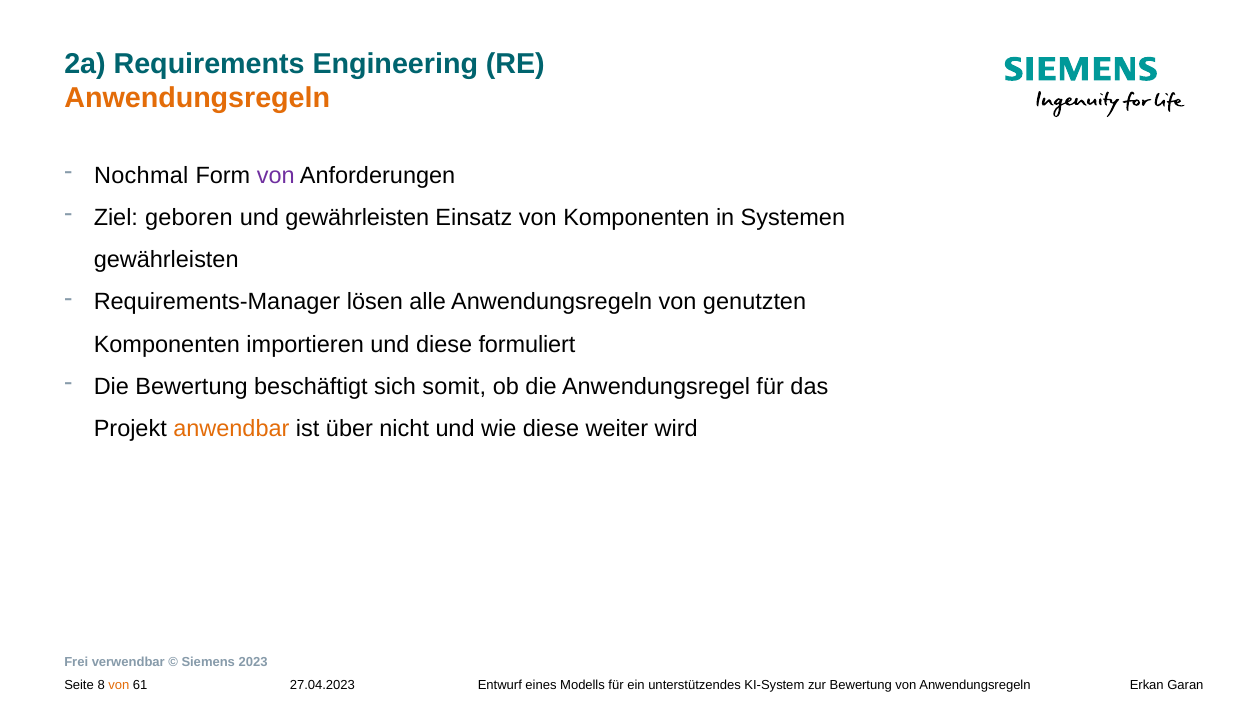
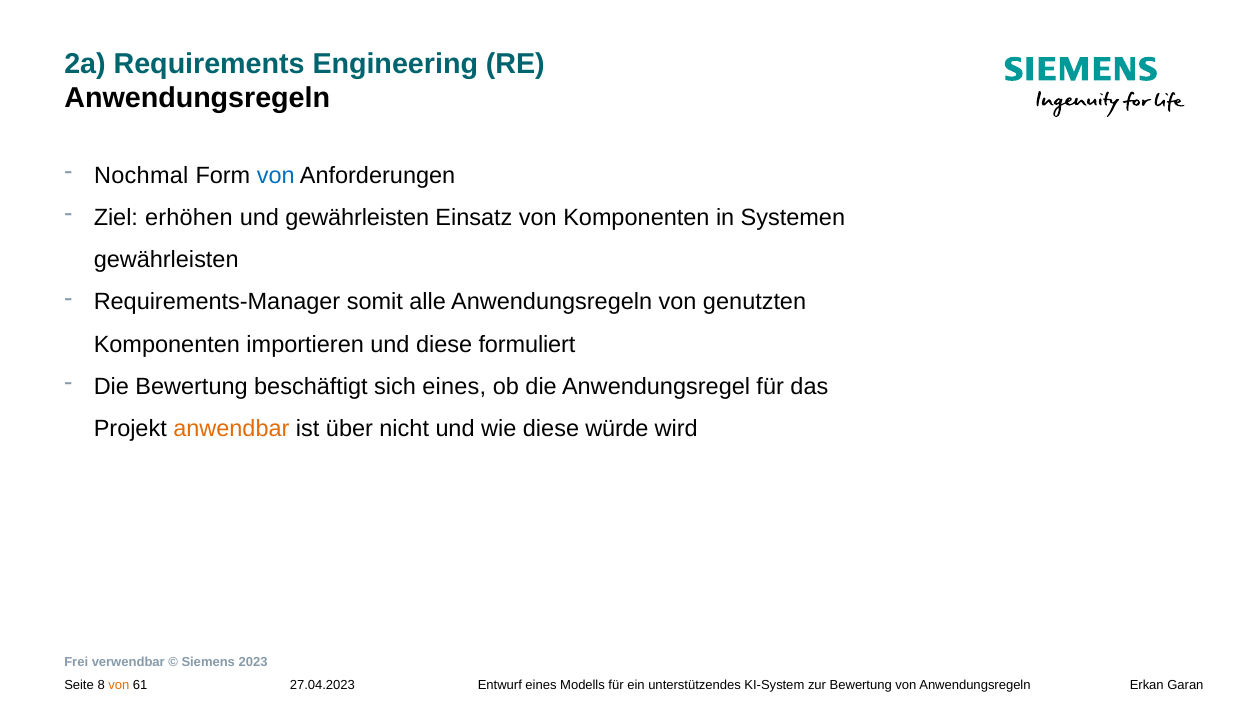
Anwendungsregeln at (197, 98) colour: orange -> black
von at (276, 175) colour: purple -> blue
geboren: geboren -> erhöhen
lösen: lösen -> somit
sich somit: somit -> eines
weiter: weiter -> würde
